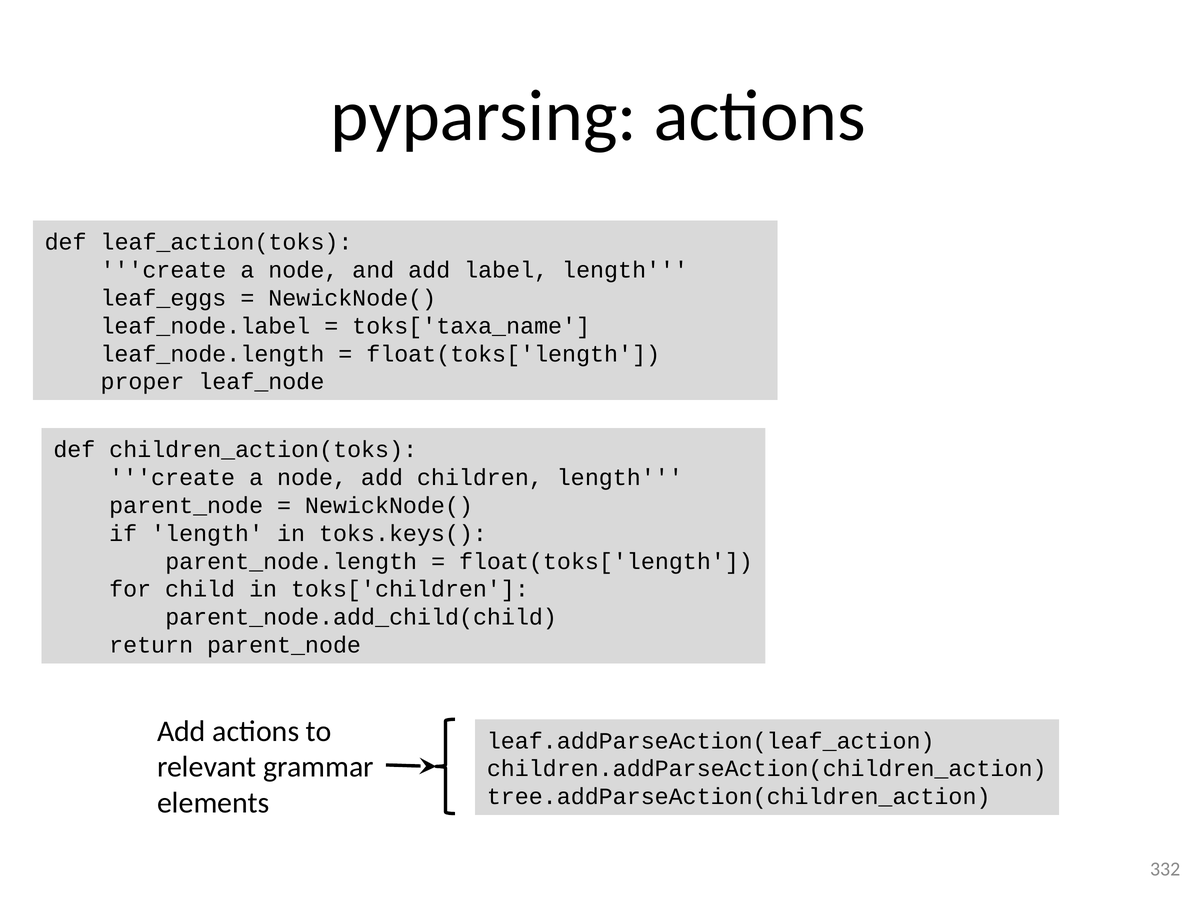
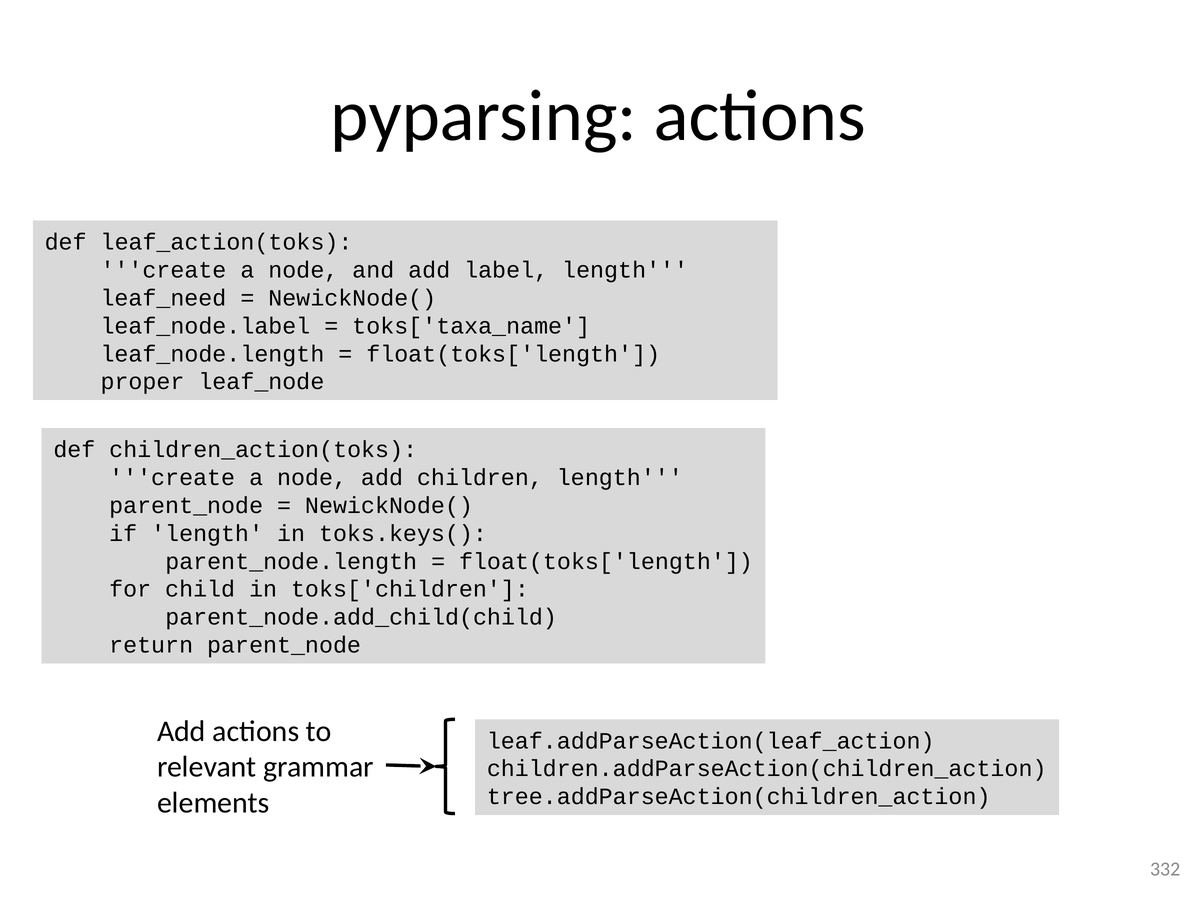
leaf_eggs: leaf_eggs -> leaf_need
